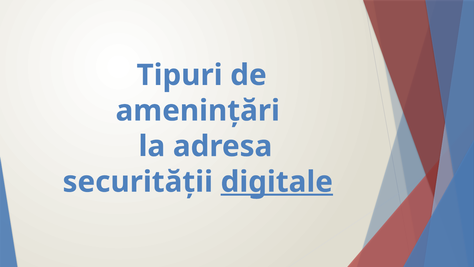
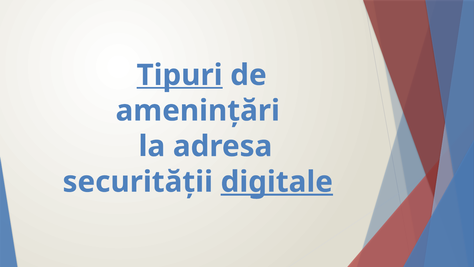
Tipuri underline: none -> present
